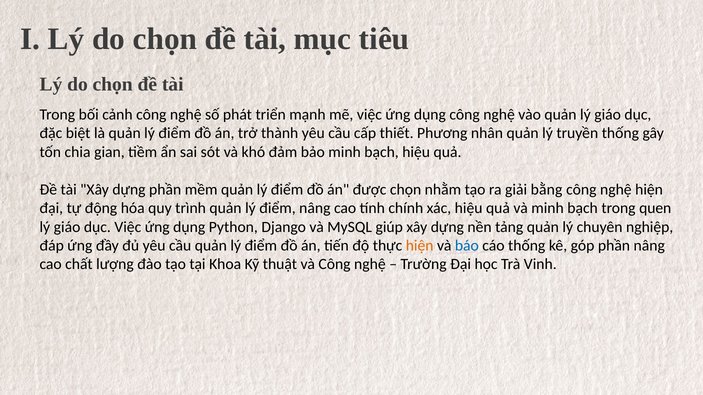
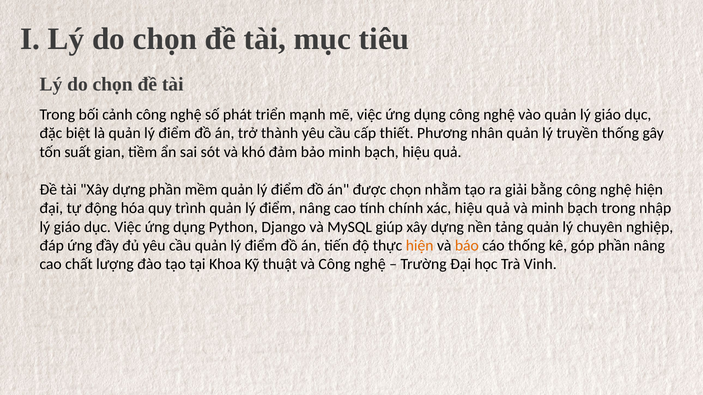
chia: chia -> suất
quen: quen -> nhập
báo colour: blue -> orange
